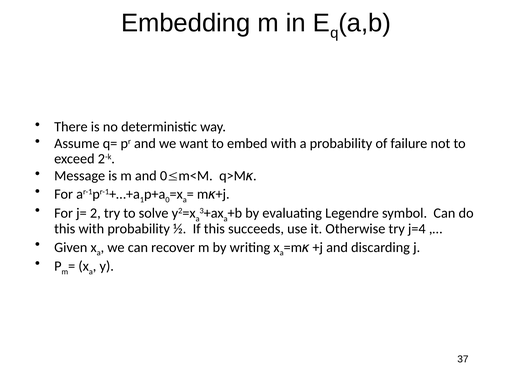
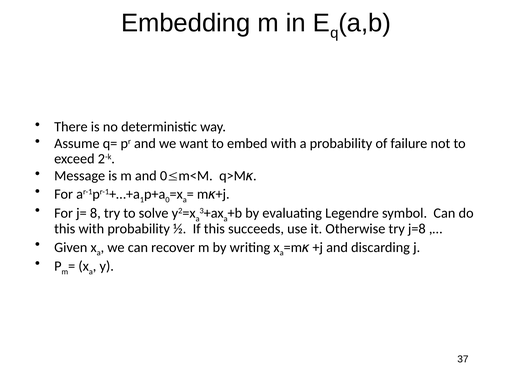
2: 2 -> 8
j=4: j=4 -> j=8
